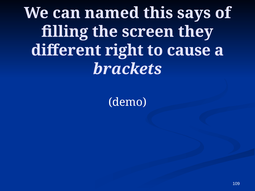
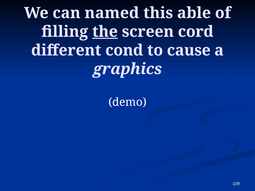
says: says -> able
the underline: none -> present
they: they -> cord
right: right -> cond
brackets: brackets -> graphics
